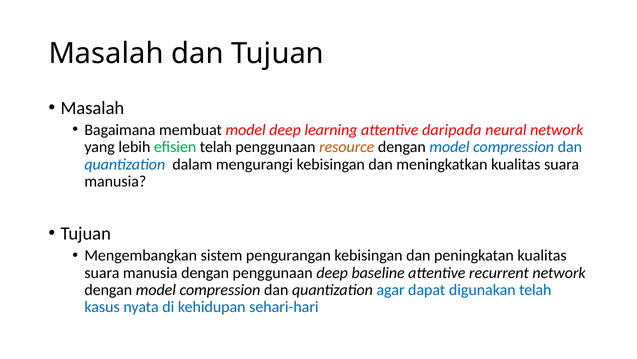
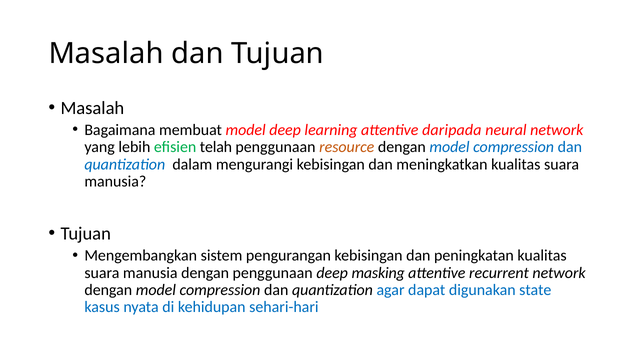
baseline: baseline -> masking
digunakan telah: telah -> state
